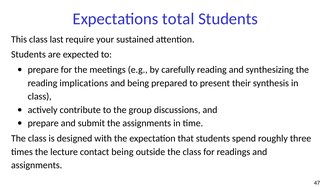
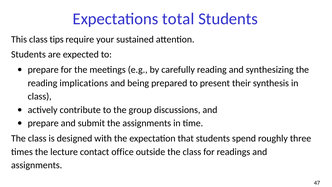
last: last -> tips
contact being: being -> office
